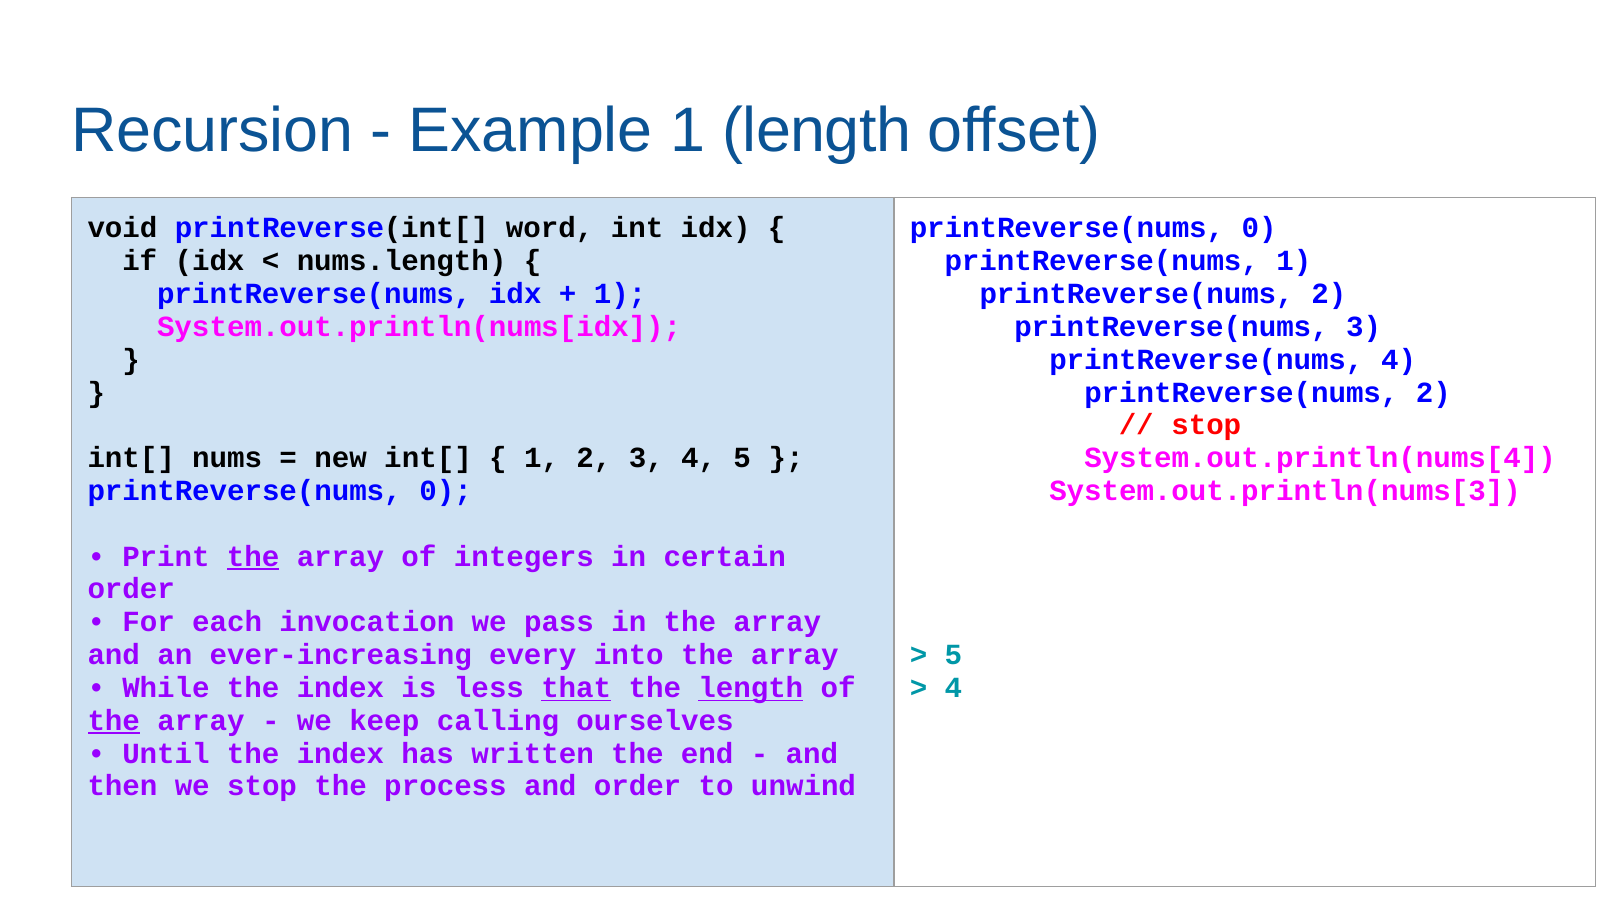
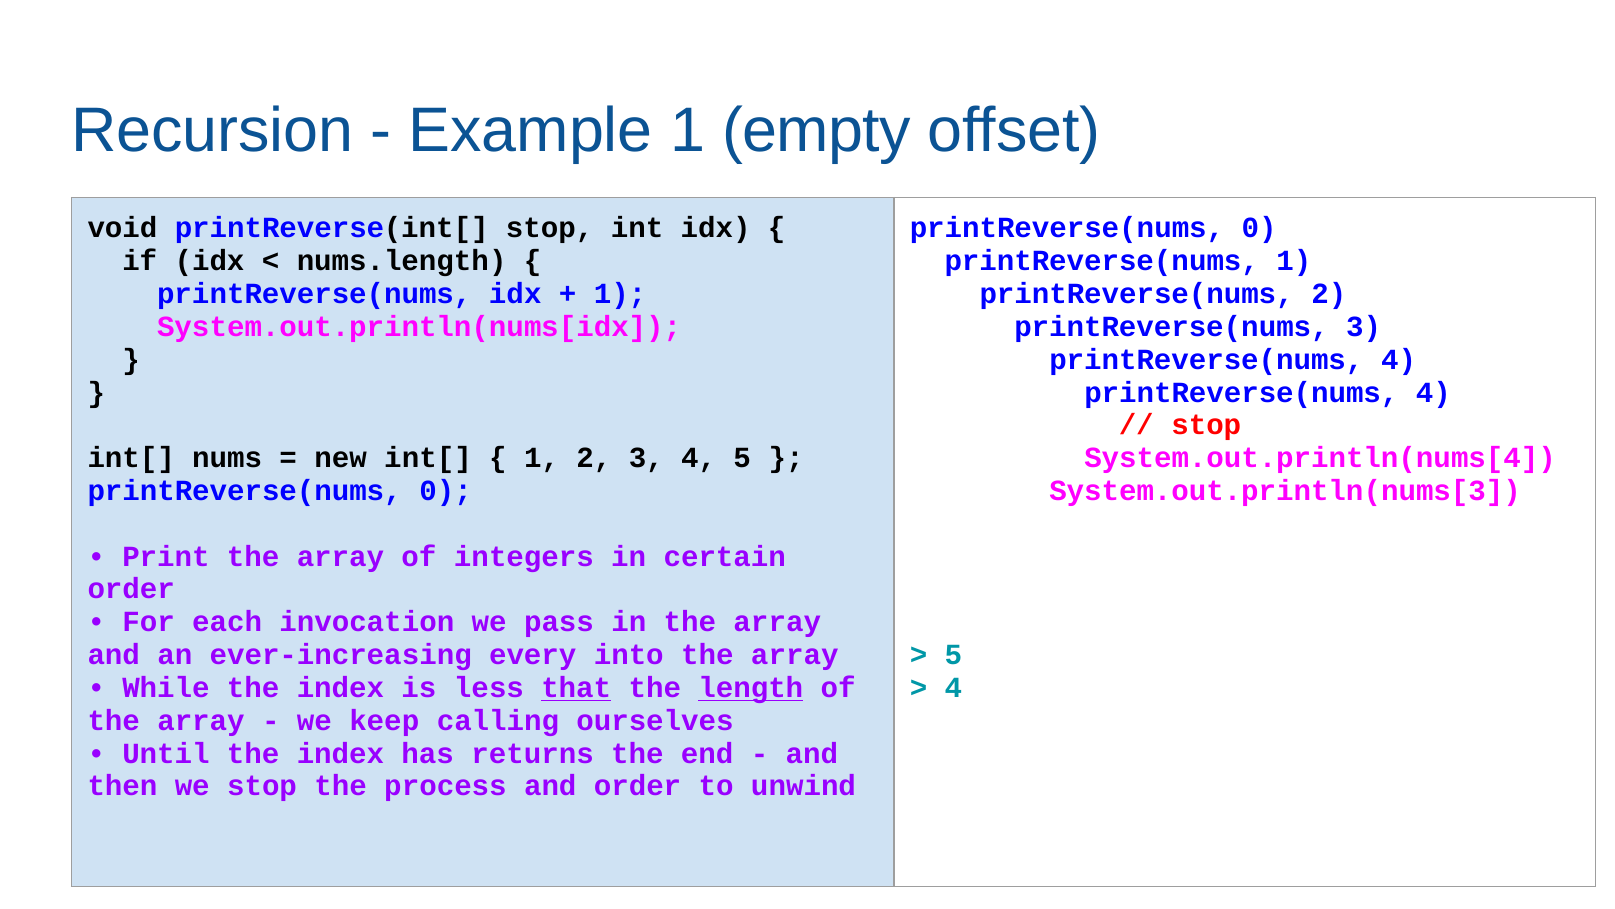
1 length: length -> empty
printReverse(int[ word: word -> stop
2 at (1433, 392): 2 -> 4
the at (253, 556) underline: present -> none
the at (114, 720) underline: present -> none
written: written -> returns
